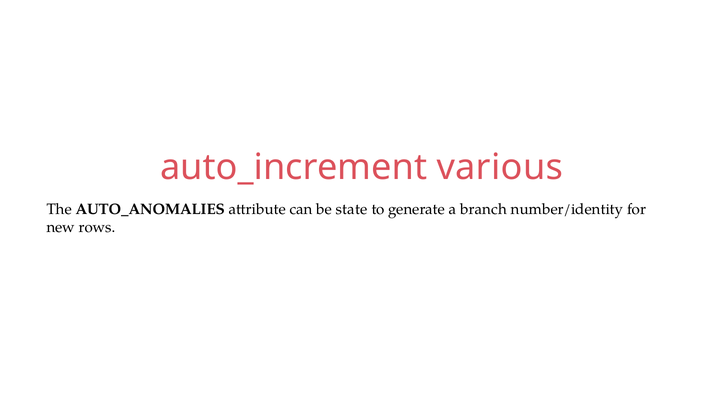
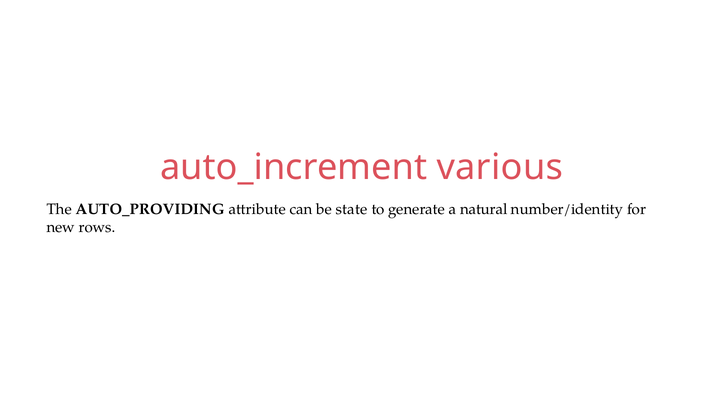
AUTO_ANOMALIES: AUTO_ANOMALIES -> AUTO_PROVIDING
branch: branch -> natural
